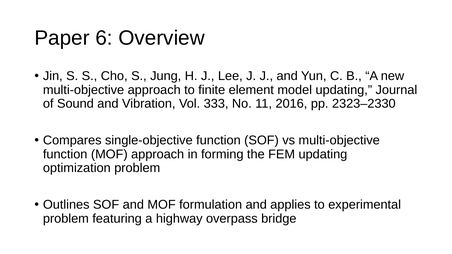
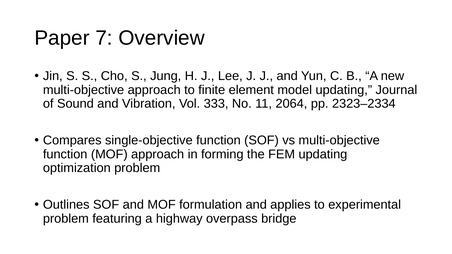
6: 6 -> 7
2016: 2016 -> 2064
2323–2330: 2323–2330 -> 2323–2334
